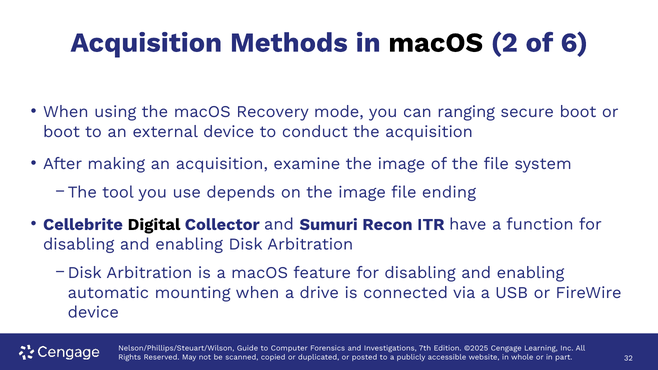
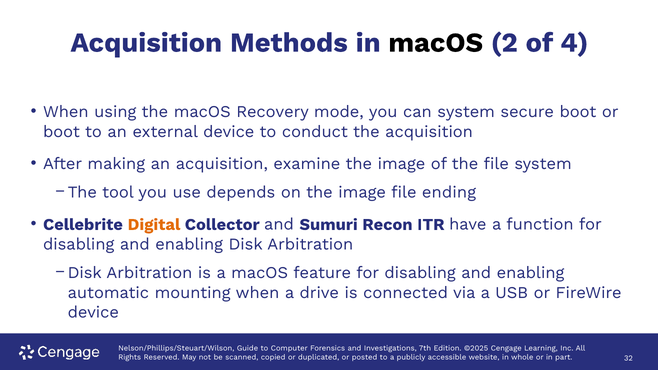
6: 6 -> 4
can ranging: ranging -> system
Digital colour: black -> orange
